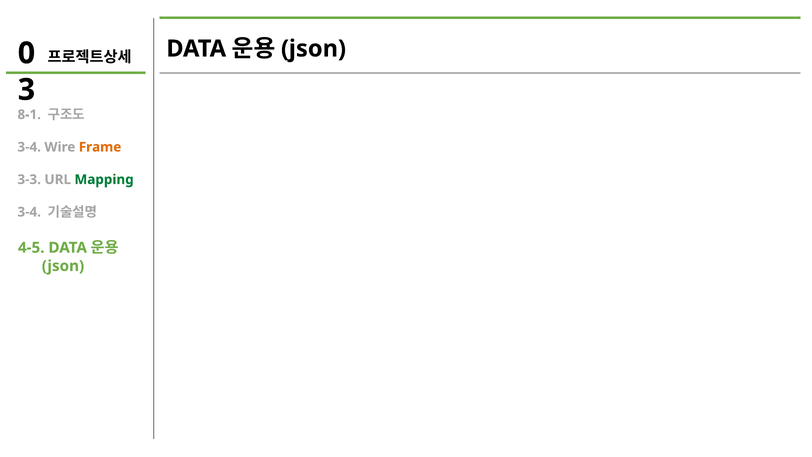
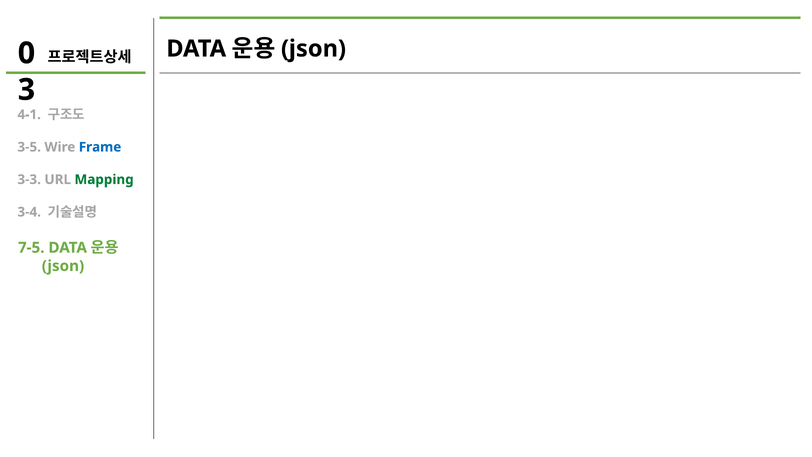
8-1: 8-1 -> 4-1
3-4 at (29, 147): 3-4 -> 3-5
Frame colour: orange -> blue
4-5: 4-5 -> 7-5
